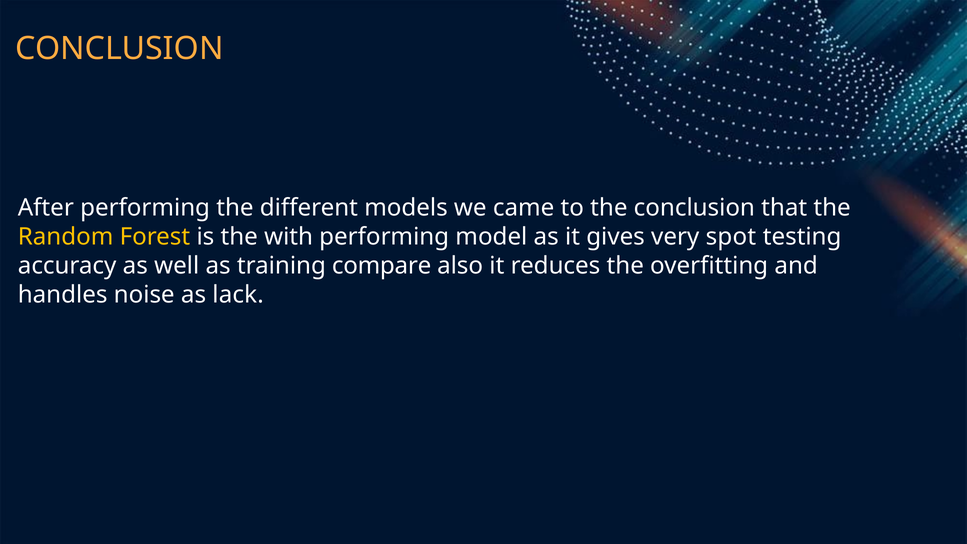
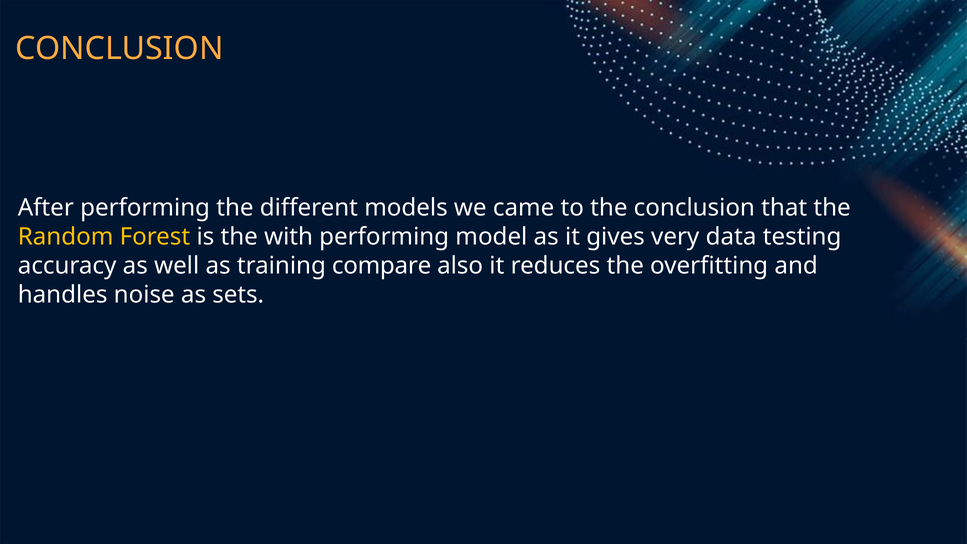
spot: spot -> data
lack: lack -> sets
